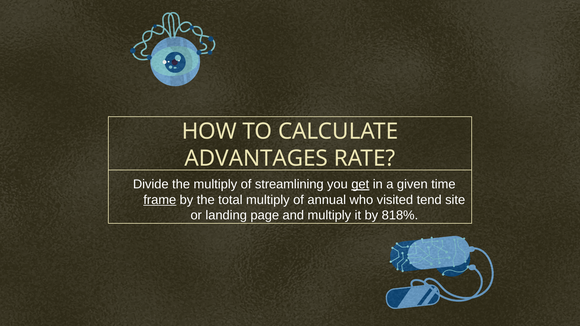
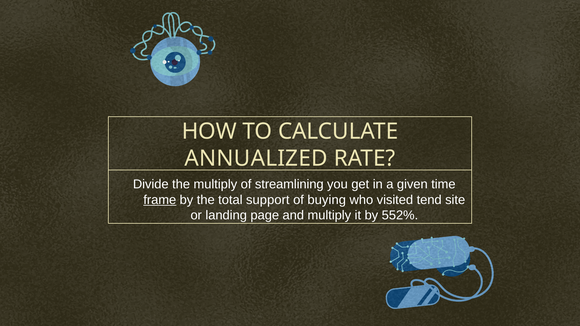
ADVANTAGES: ADVANTAGES -> ANNUALIZED
get underline: present -> none
total multiply: multiply -> support
annual: annual -> buying
818%: 818% -> 552%
